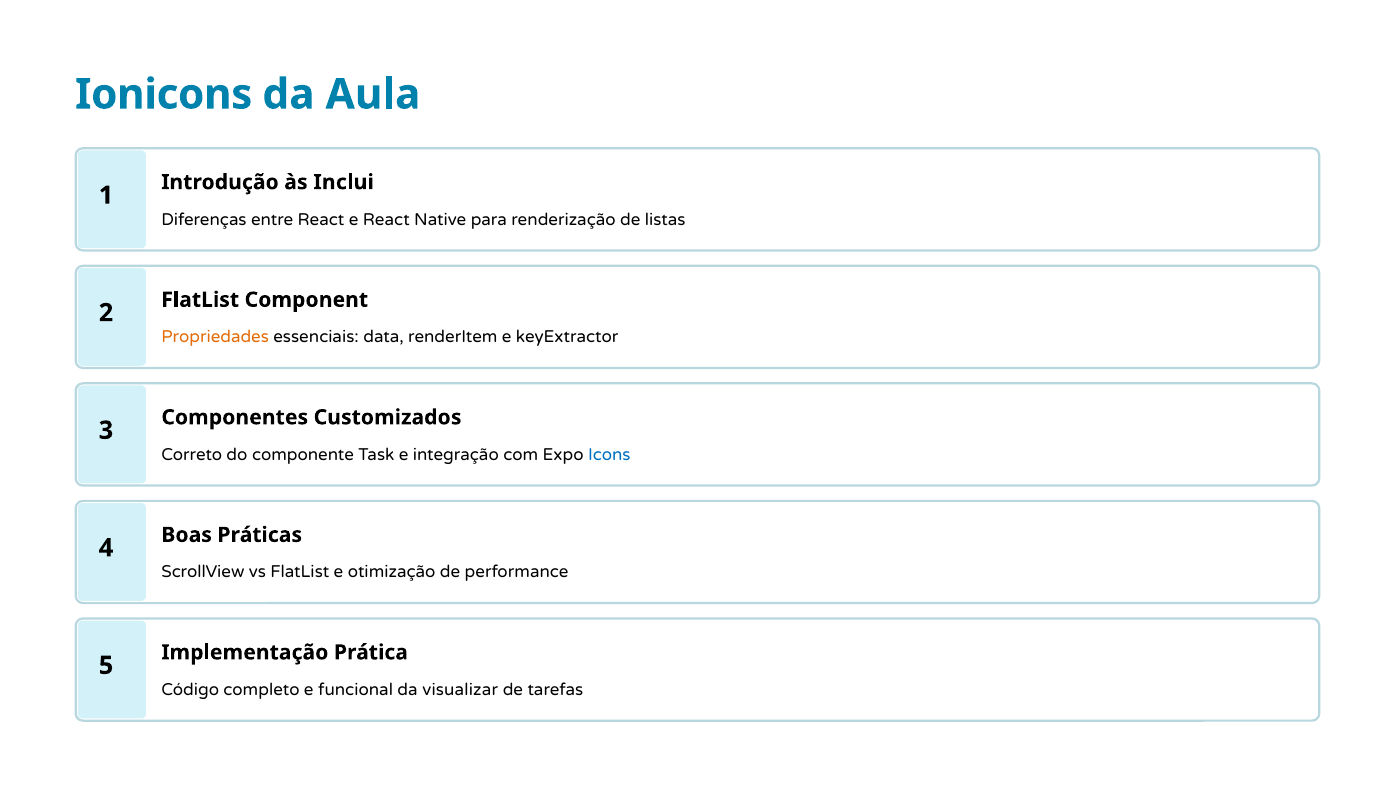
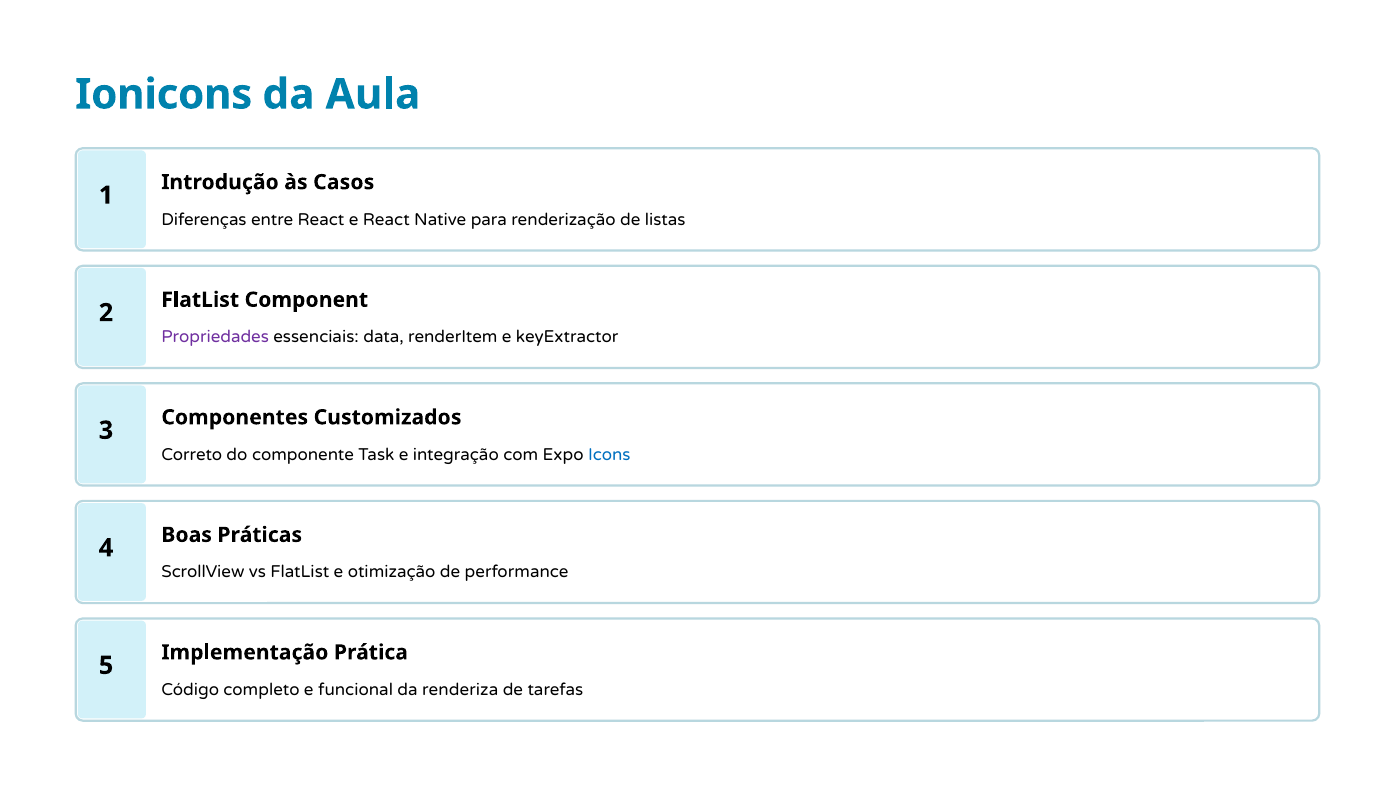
Inclui: Inclui -> Casos
Propriedades colour: orange -> purple
visualizar: visualizar -> renderiza
